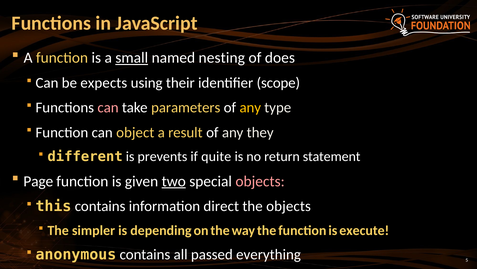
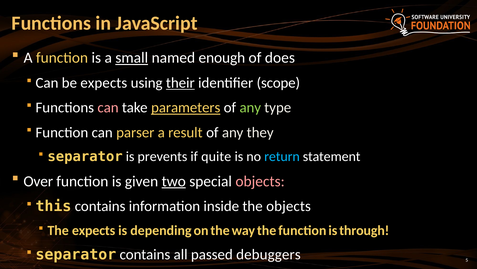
nesting: nesting -> enough
their underline: none -> present
parameters underline: none -> present
any at (250, 107) colour: yellow -> light green
object: object -> parser
different at (85, 156): different -> separator
return colour: white -> light blue
Page: Page -> Over
direct: direct -> inside
The simpler: simpler -> expects
execute: execute -> through
anonymous at (76, 254): anonymous -> separator
everything: everything -> debuggers
